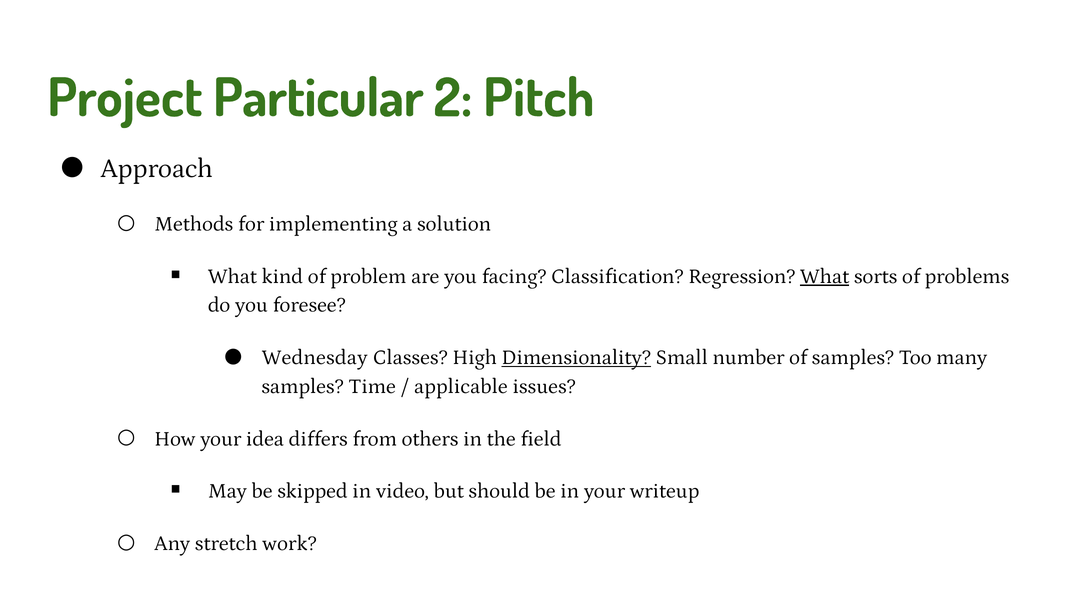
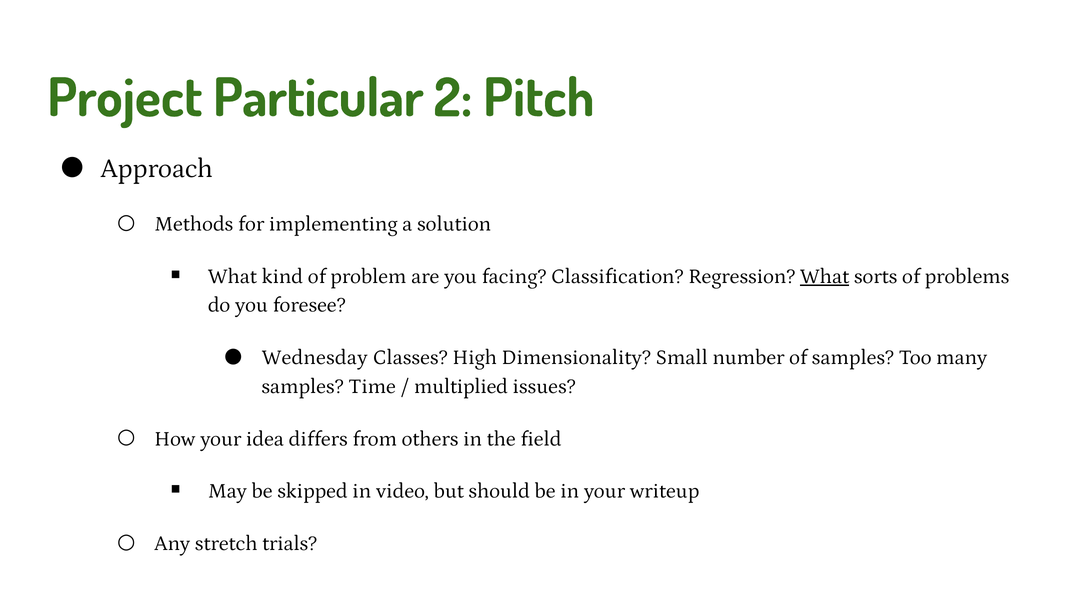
Dimensionality underline: present -> none
applicable: applicable -> multiplied
work: work -> trials
